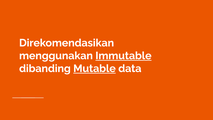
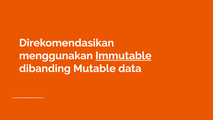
Mutable underline: present -> none
